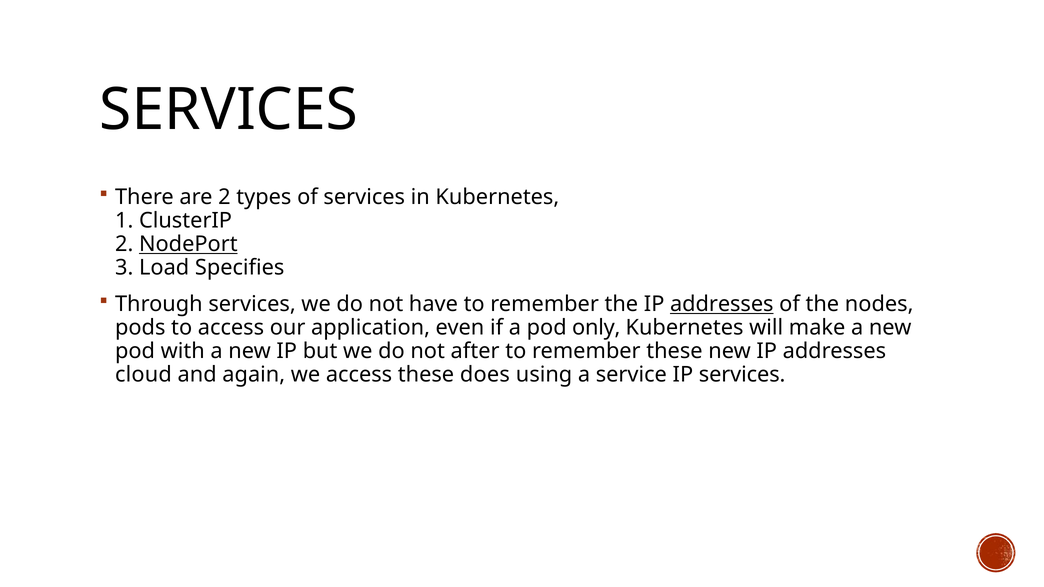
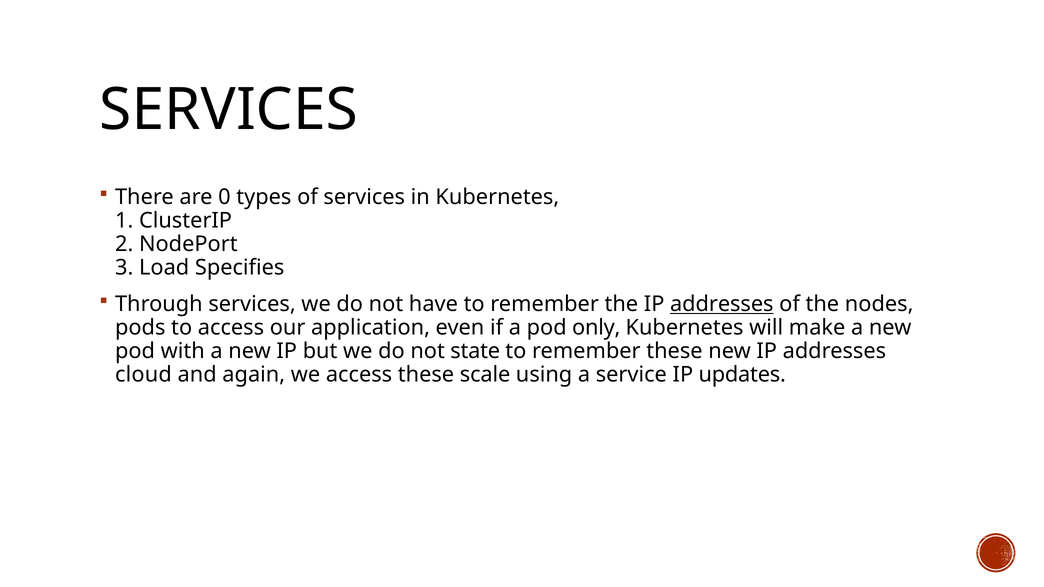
are 2: 2 -> 0
NodePort underline: present -> none
after: after -> state
does: does -> scale
IP services: services -> updates
